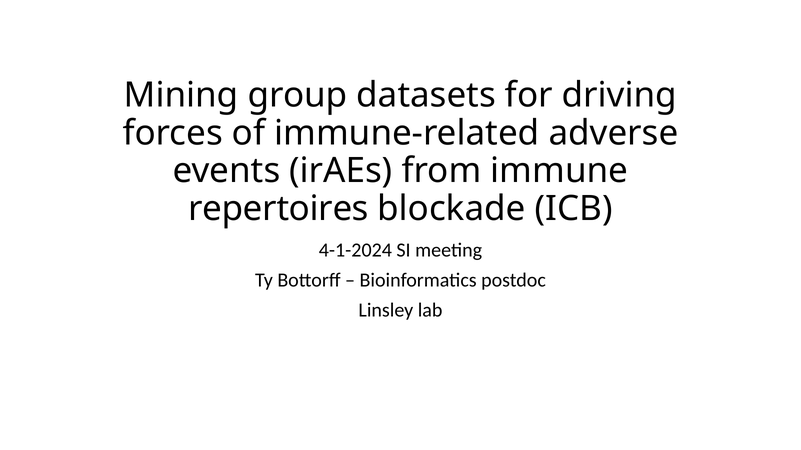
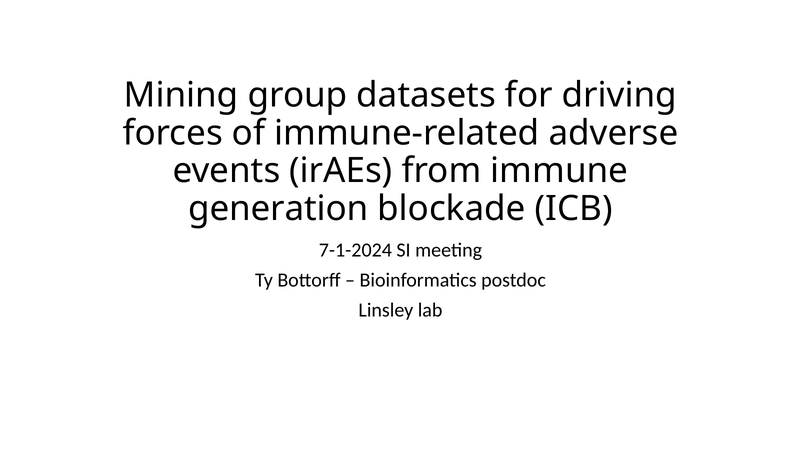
repertoires: repertoires -> generation
4-1-2024: 4-1-2024 -> 7-1-2024
